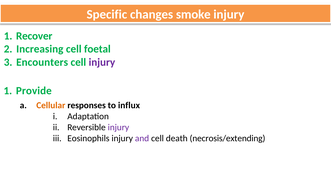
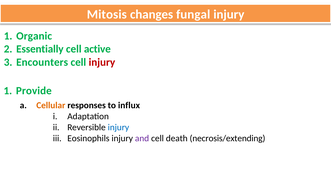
Specific: Specific -> Mitosis
smoke: smoke -> fungal
Recover: Recover -> Organic
Increasing: Increasing -> Essentially
foetal: foetal -> active
injury at (102, 62) colour: purple -> red
injury at (118, 127) colour: purple -> blue
